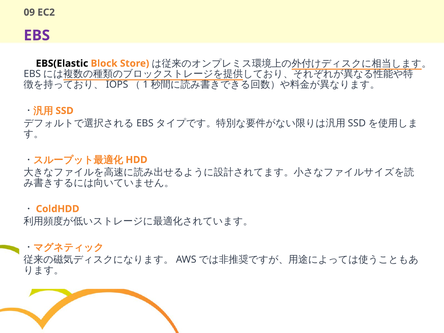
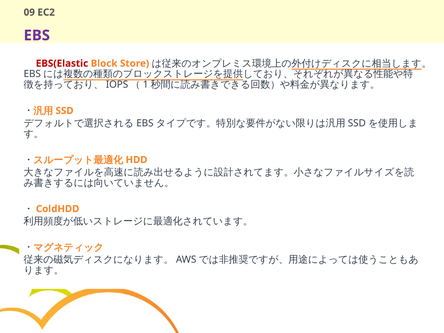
EBS(Elastic colour: black -> red
